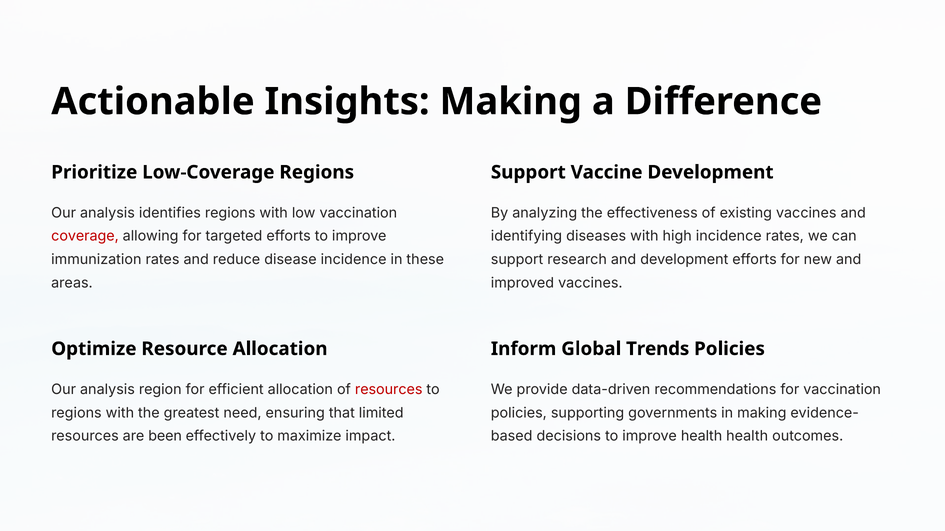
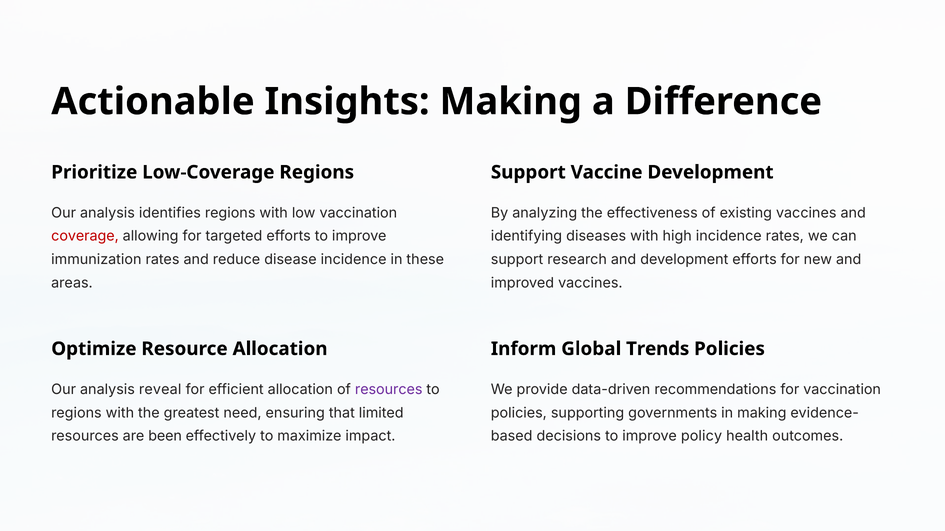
region: region -> reveal
resources at (389, 390) colour: red -> purple
improve health: health -> policy
